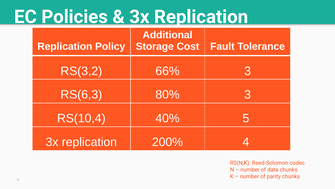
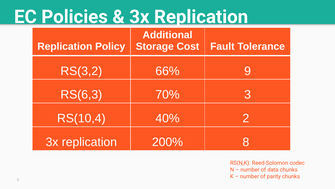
66% 3: 3 -> 9
80%: 80% -> 70%
5: 5 -> 2
4: 4 -> 8
